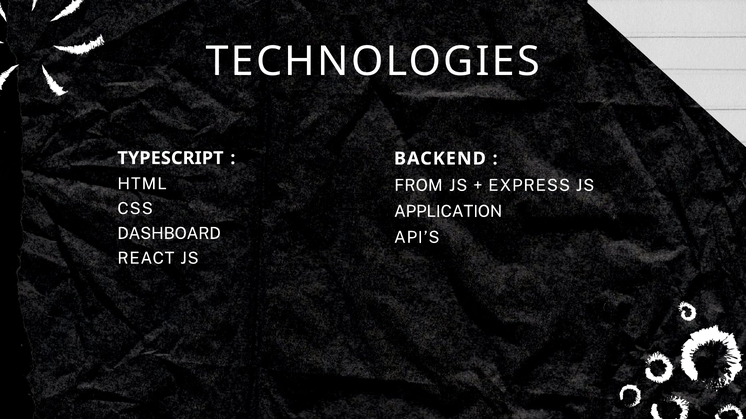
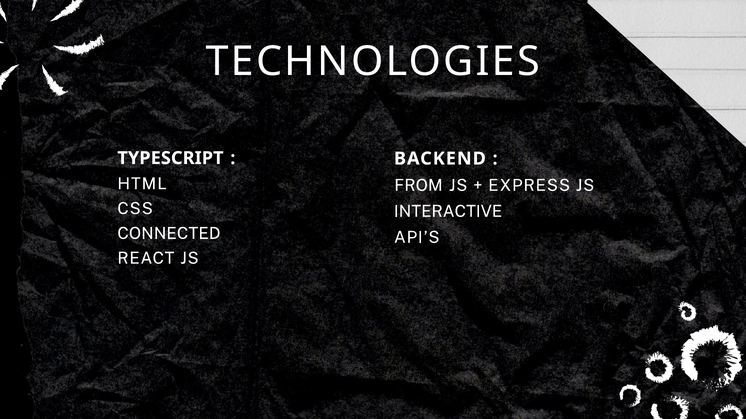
APPLICATION: APPLICATION -> INTERACTIVE
DASHBOARD: DASHBOARD -> CONNECTED
